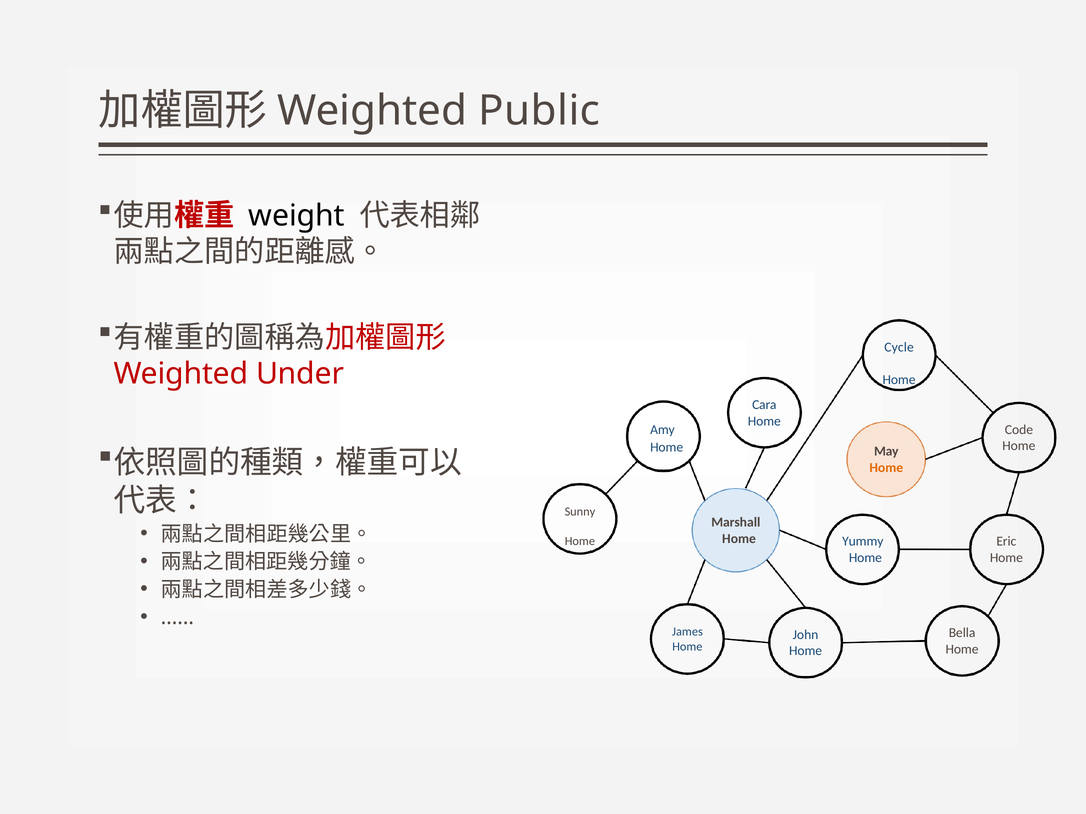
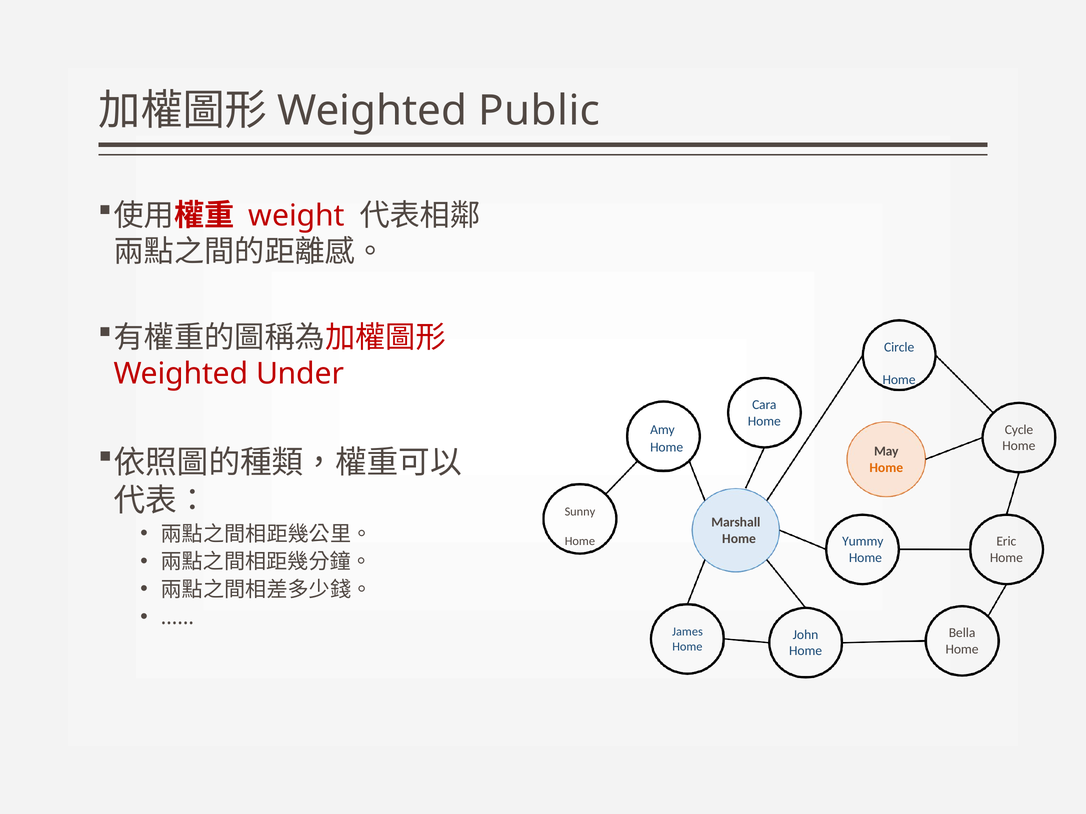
weight colour: black -> red
Cycle: Cycle -> Circle
Code: Code -> Cycle
